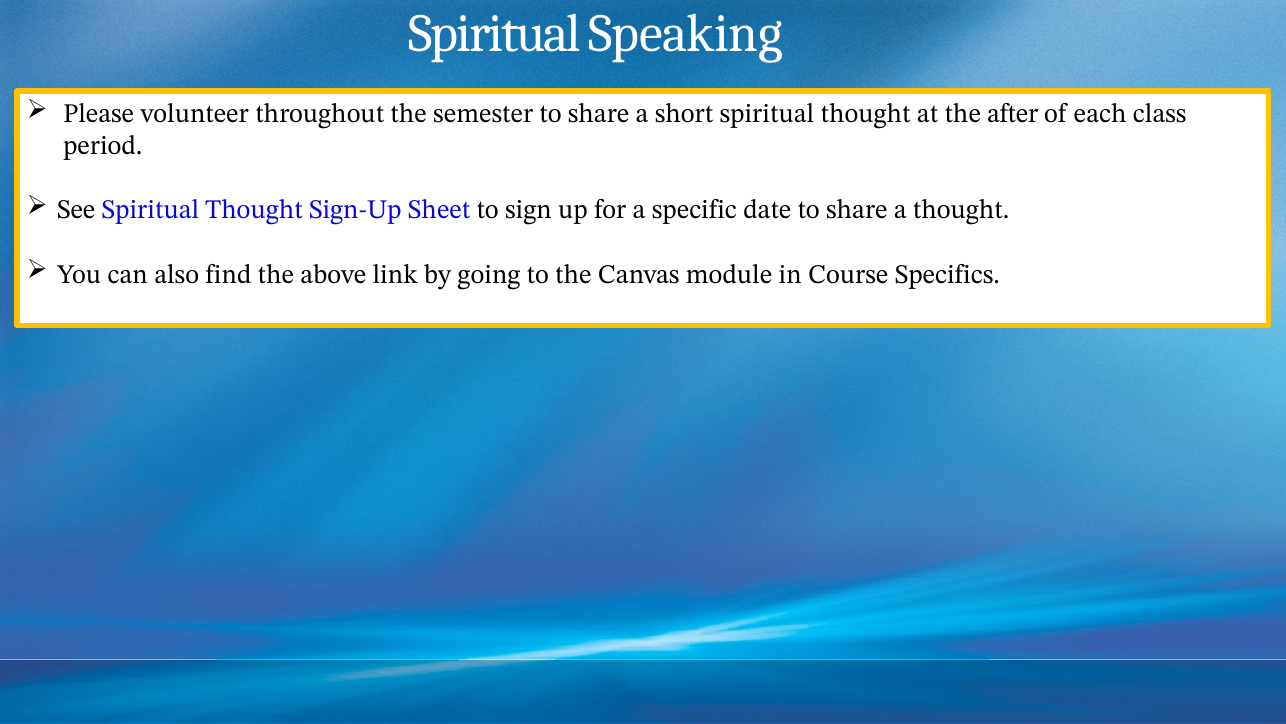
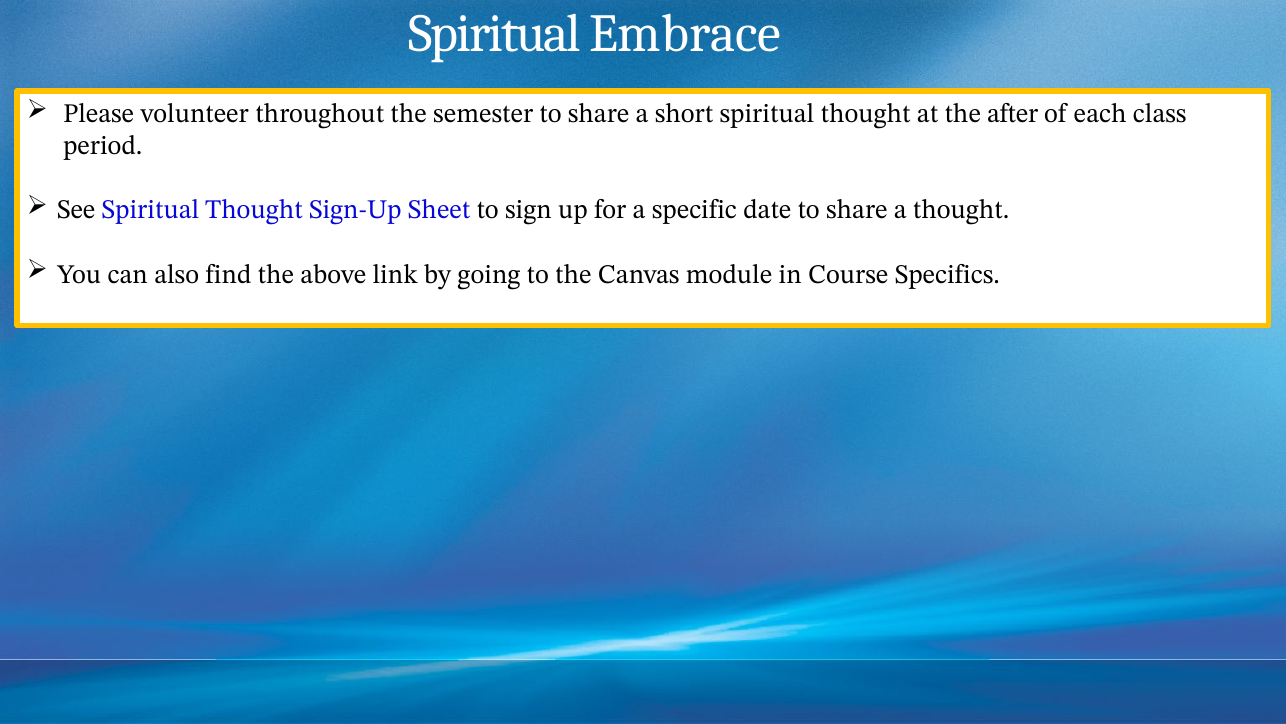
Speaking: Speaking -> Embrace
